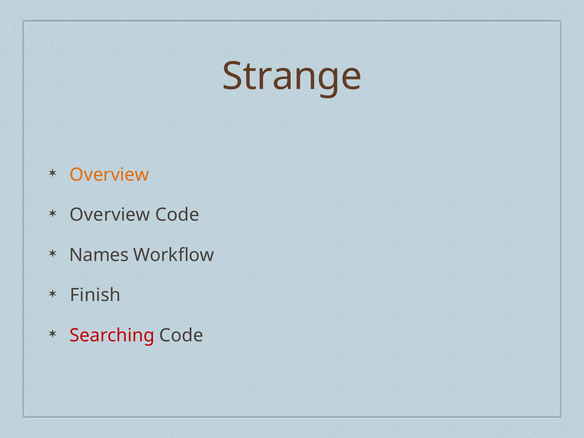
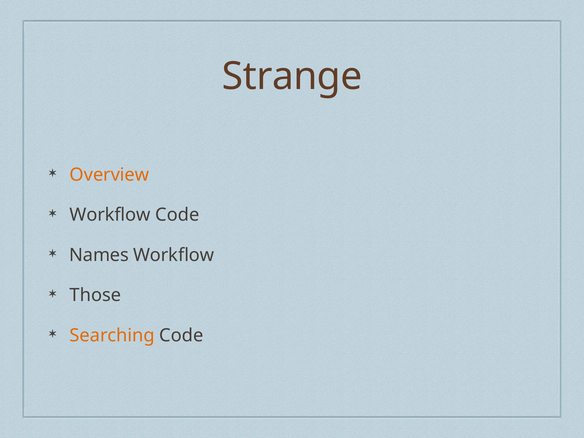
Overview at (110, 215): Overview -> Workflow
Finish: Finish -> Those
Searching colour: red -> orange
